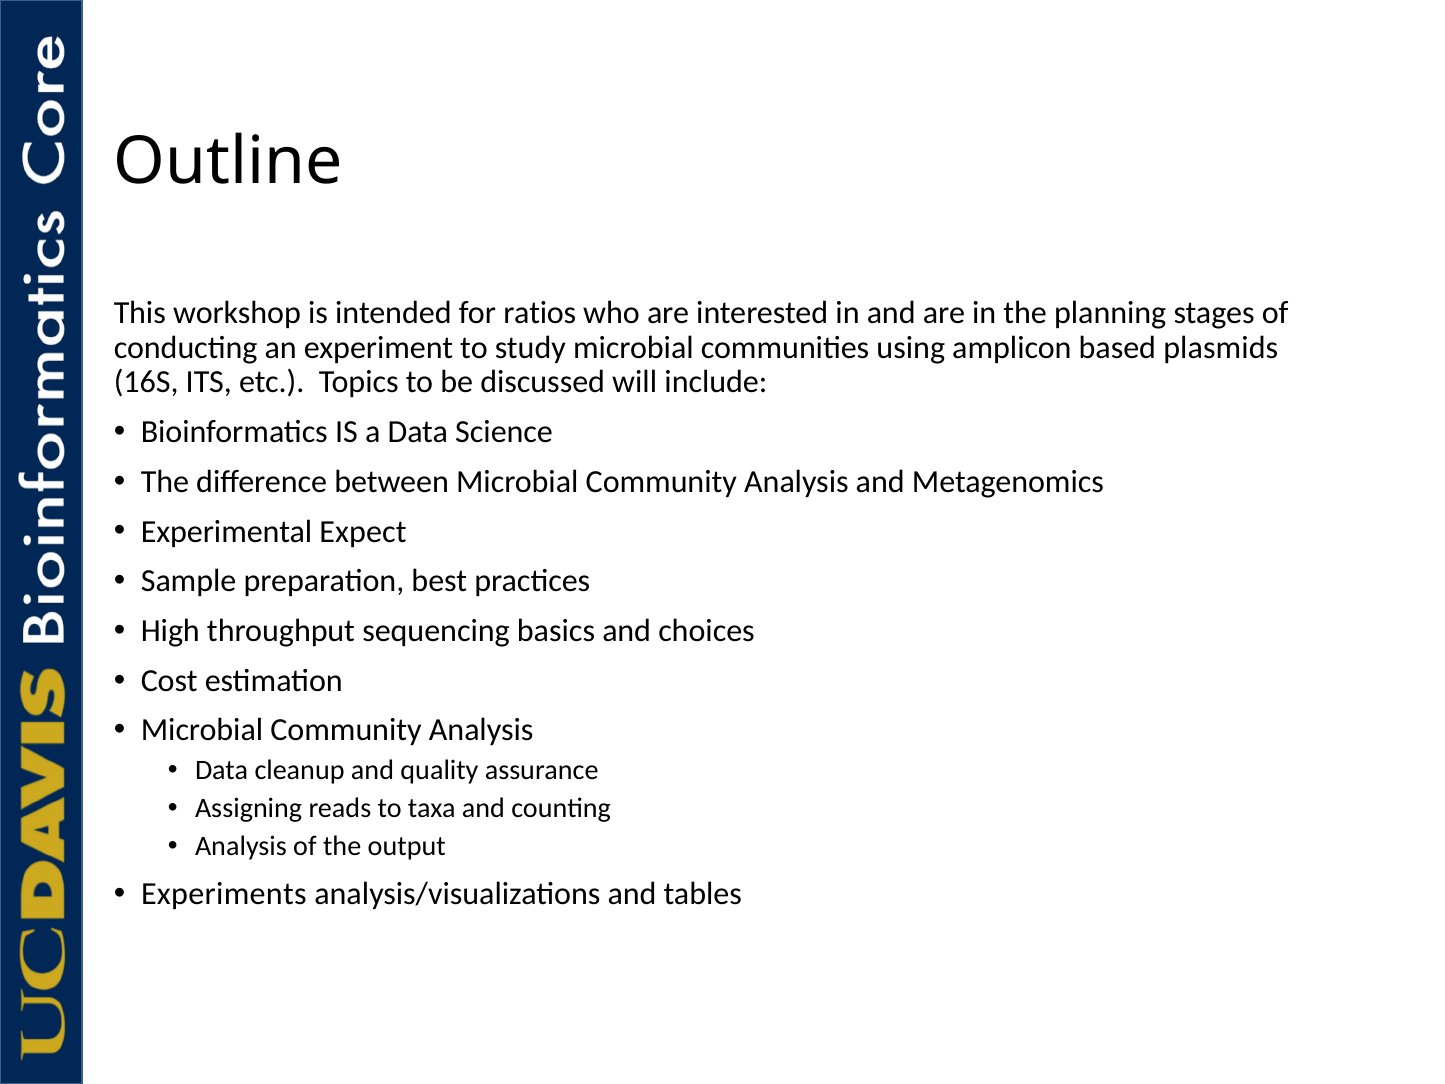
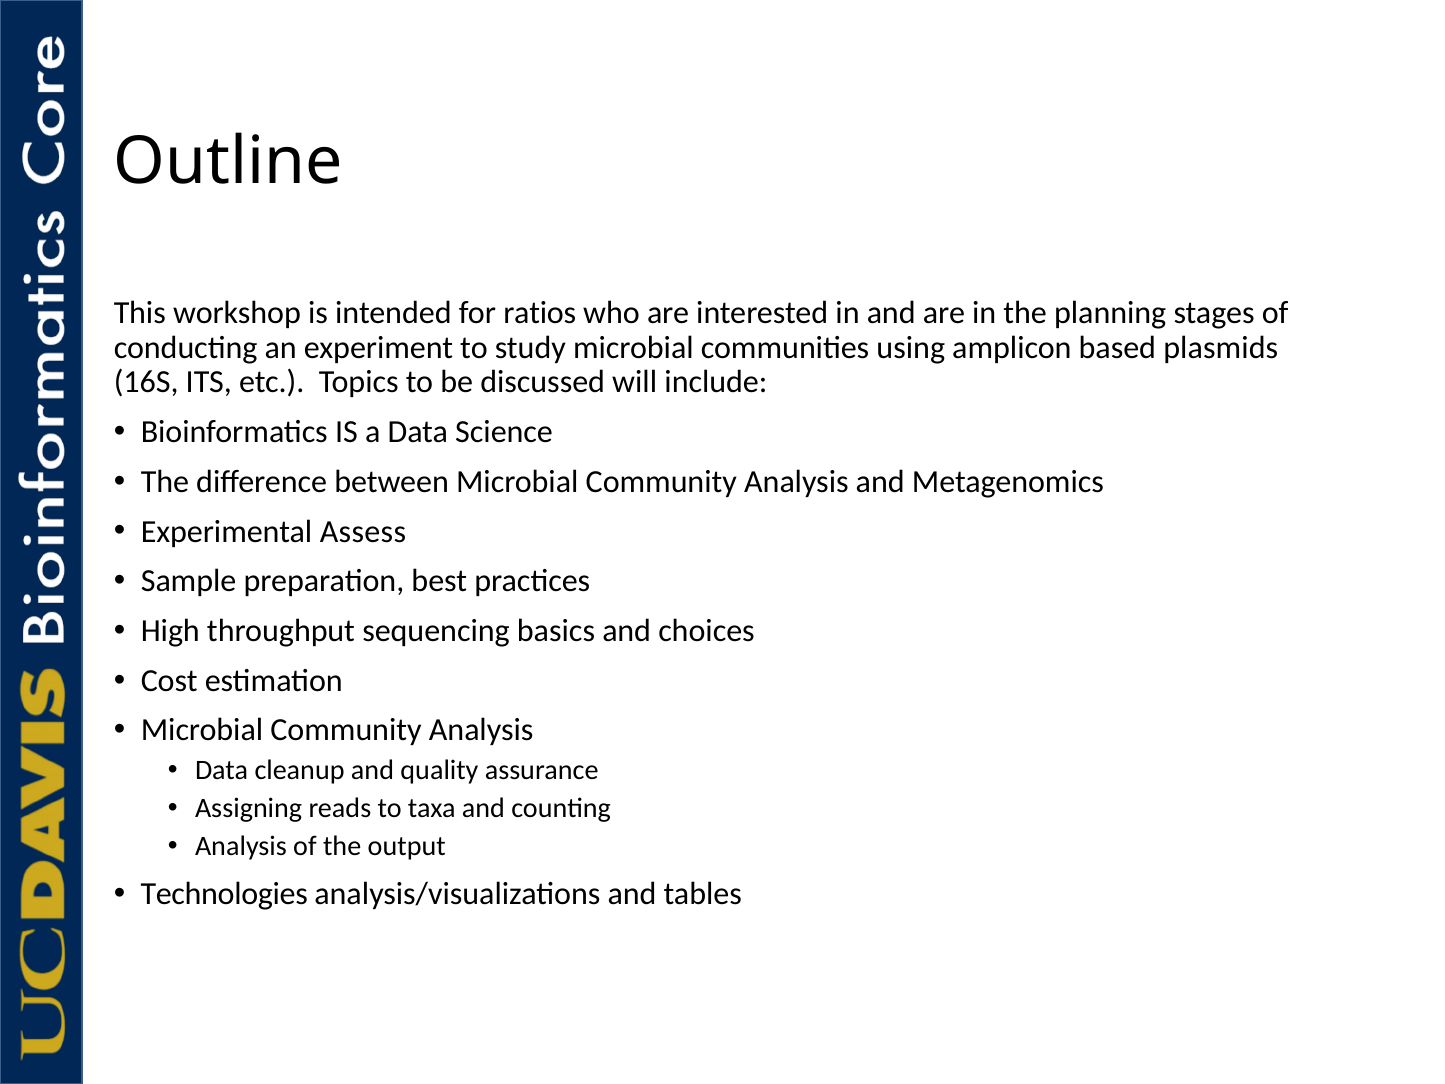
Expect: Expect -> Assess
Experiments: Experiments -> Technologies
